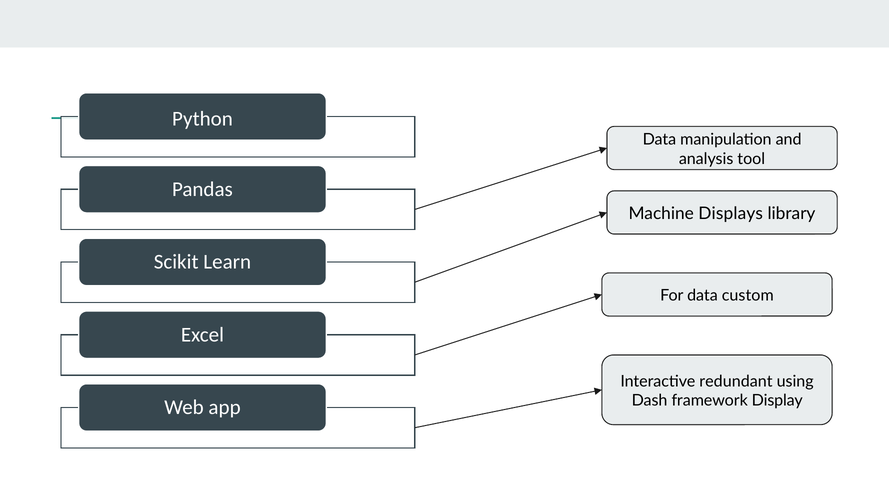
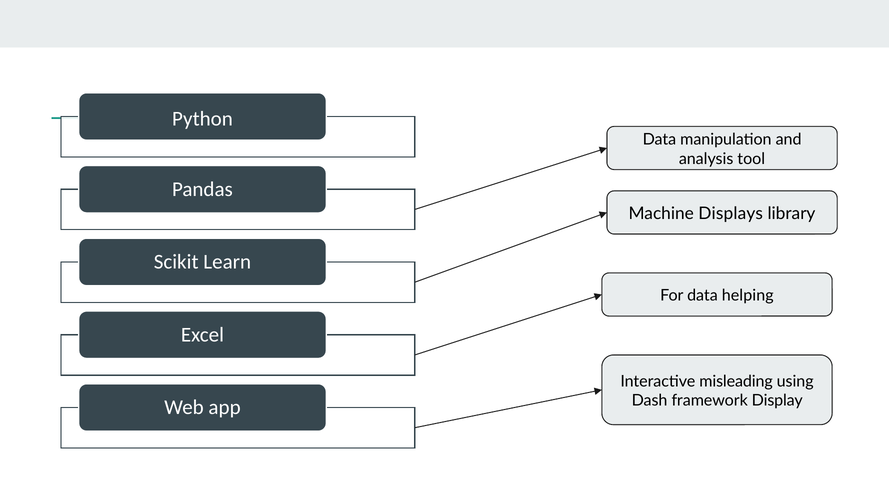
custom: custom -> helping
redundant: redundant -> misleading
